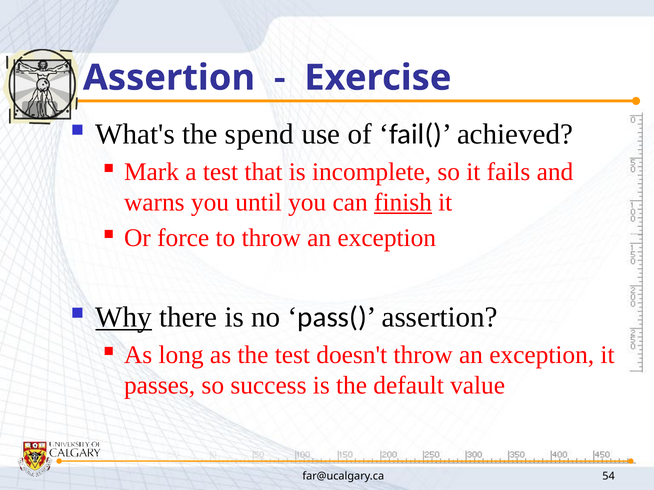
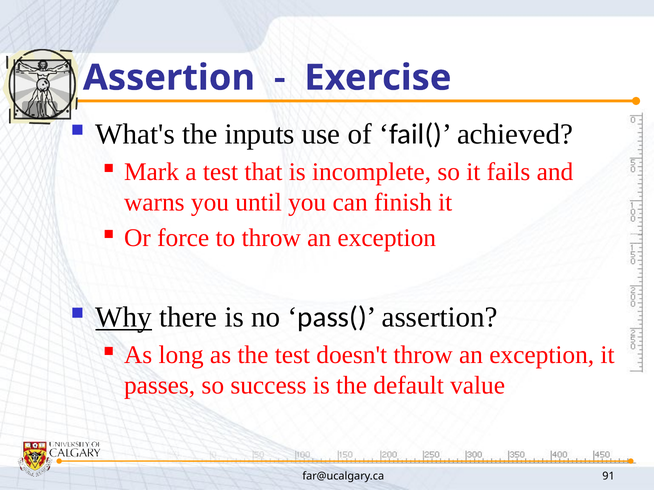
spend: spend -> inputs
finish underline: present -> none
54: 54 -> 91
